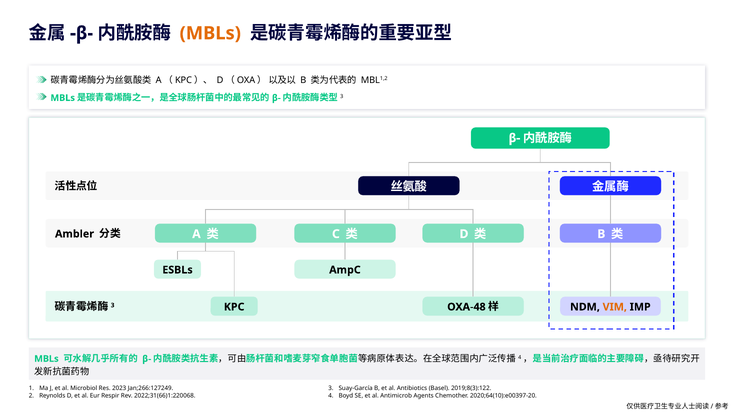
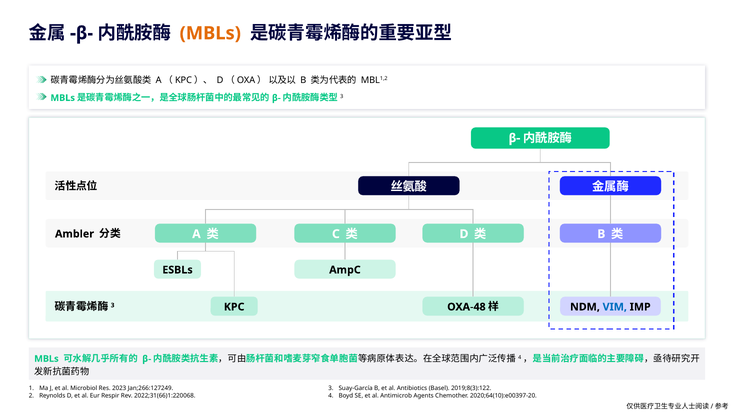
VIM colour: orange -> blue
